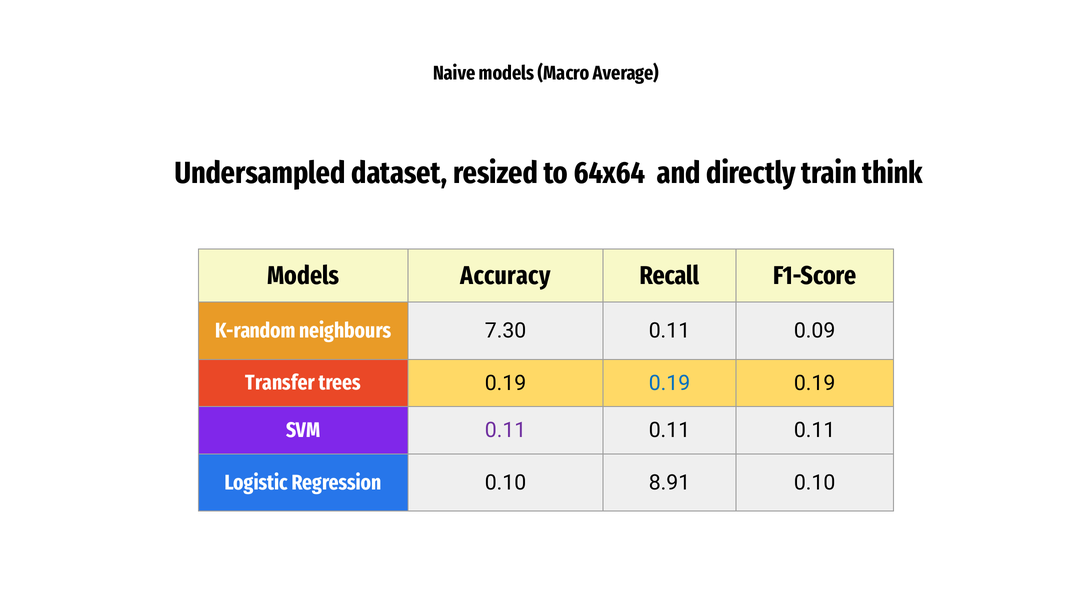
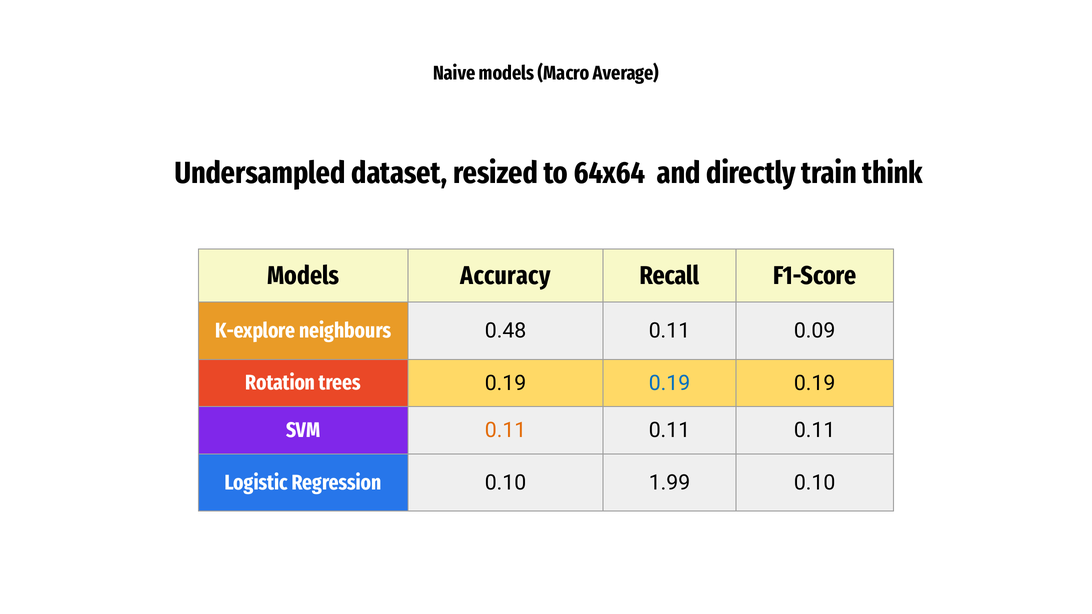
K-random: K-random -> K-explore
7.30: 7.30 -> 0.48
Transfer: Transfer -> Rotation
0.11 at (506, 431) colour: purple -> orange
8.91: 8.91 -> 1.99
